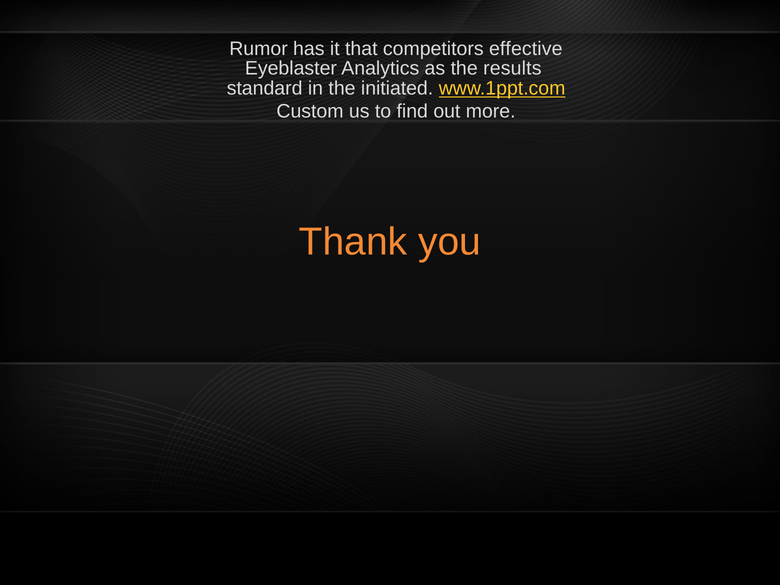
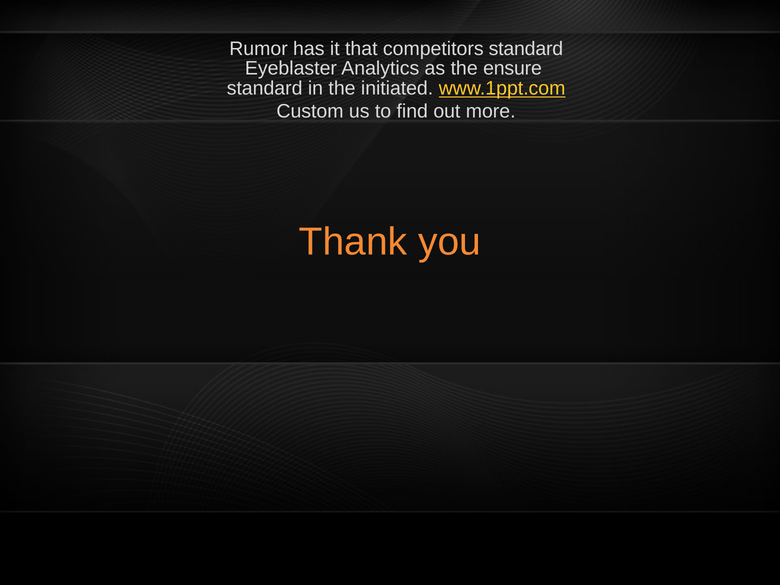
competitors effective: effective -> standard
results: results -> ensure
